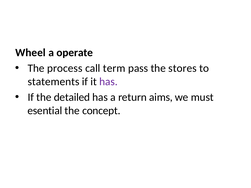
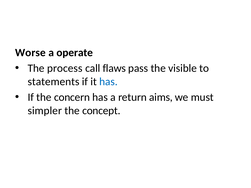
Wheel: Wheel -> Worse
term: term -> flaws
stores: stores -> visible
has at (108, 82) colour: purple -> blue
detailed: detailed -> concern
esential: esential -> simpler
